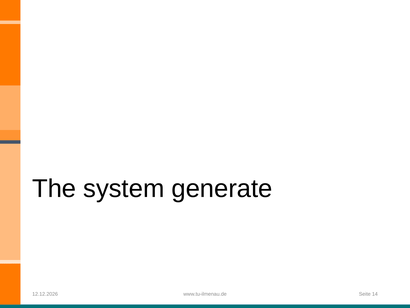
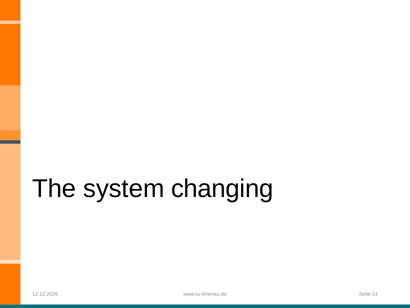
generate: generate -> changing
